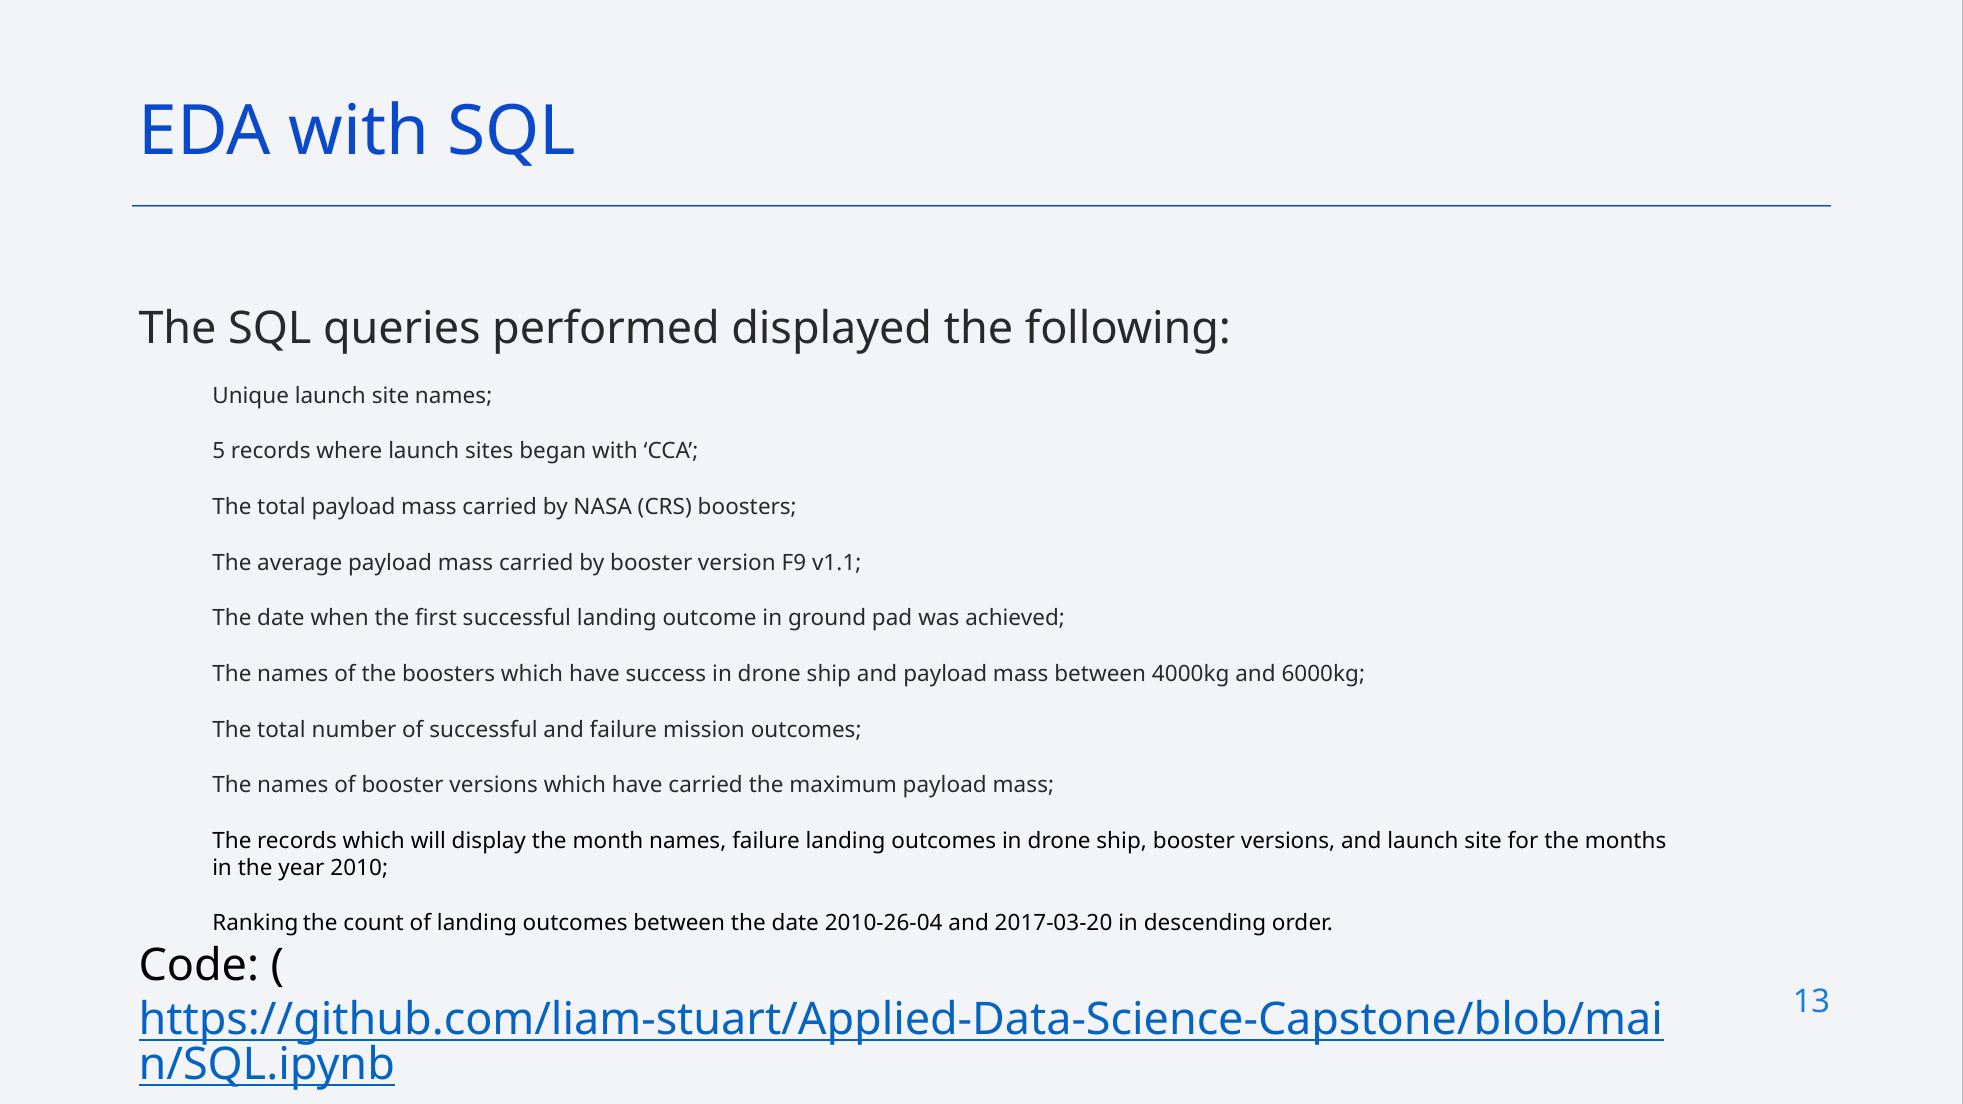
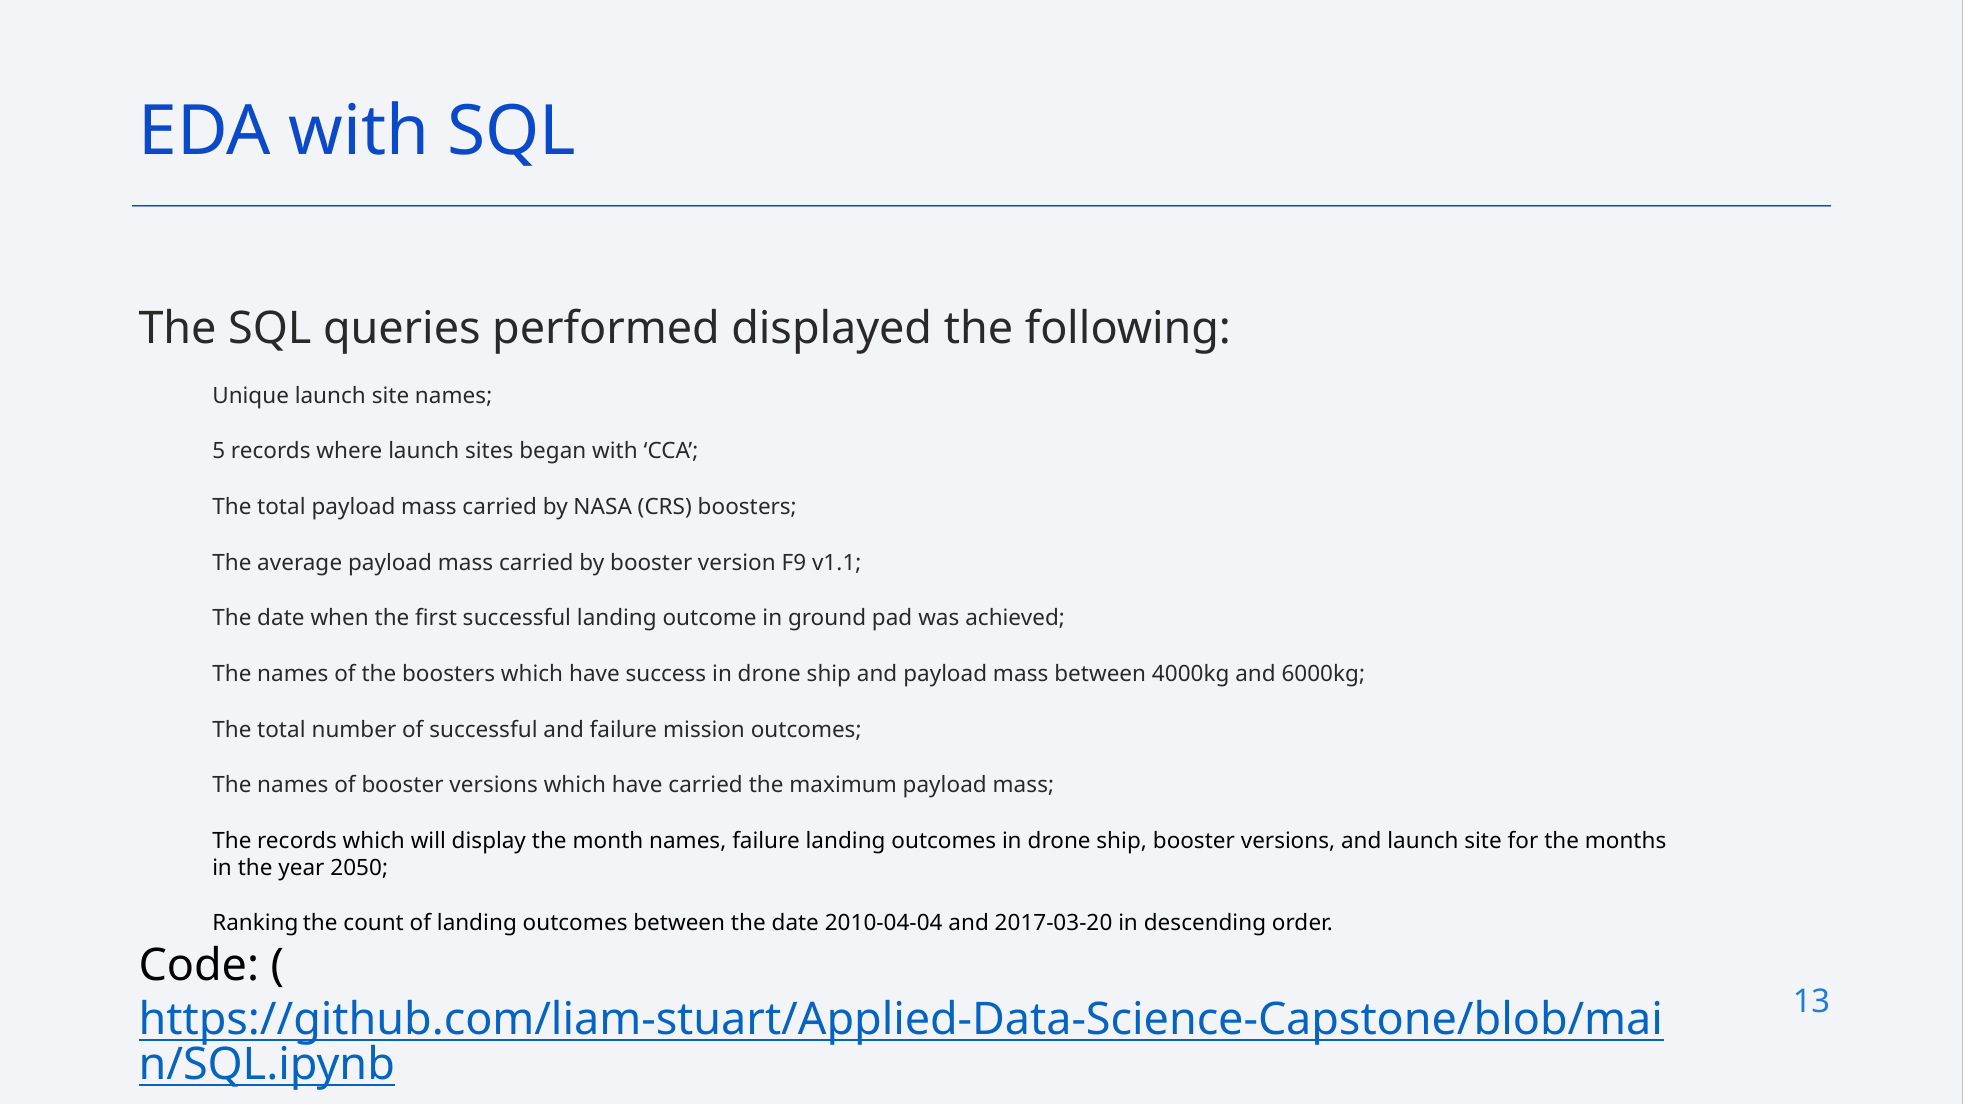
2010: 2010 -> 2050
2010-26-04: 2010-26-04 -> 2010-04-04
